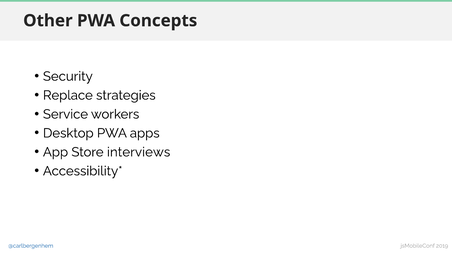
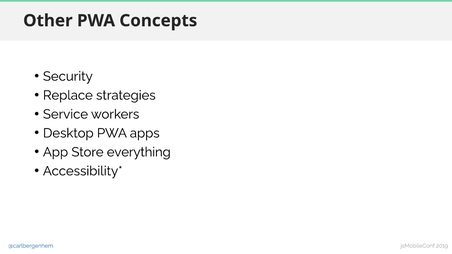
interviews: interviews -> everything
